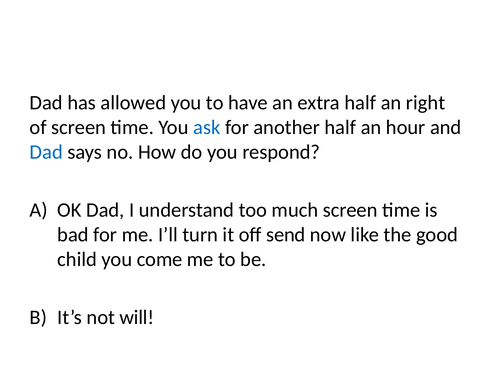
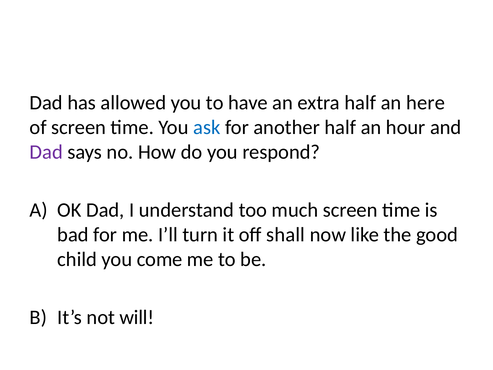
right: right -> here
Dad at (46, 152) colour: blue -> purple
send: send -> shall
